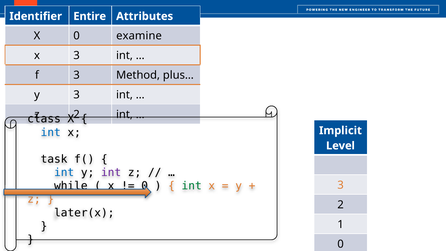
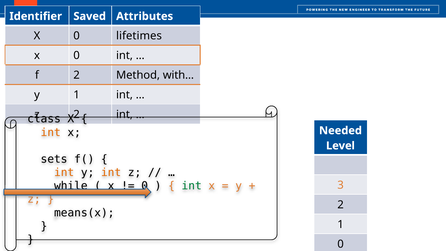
Entire: Entire -> Saved
examine: examine -> lifetimes
3 at (77, 56): 3 -> 0
f 3: 3 -> 2
plus…: plus… -> with…
y 3: 3 -> 1
int at (51, 132) colour: blue -> orange
Implicit: Implicit -> Needed
task: task -> sets
int at (64, 172) colour: blue -> orange
int at (111, 172) colour: purple -> orange
later(x: later(x -> means(x
